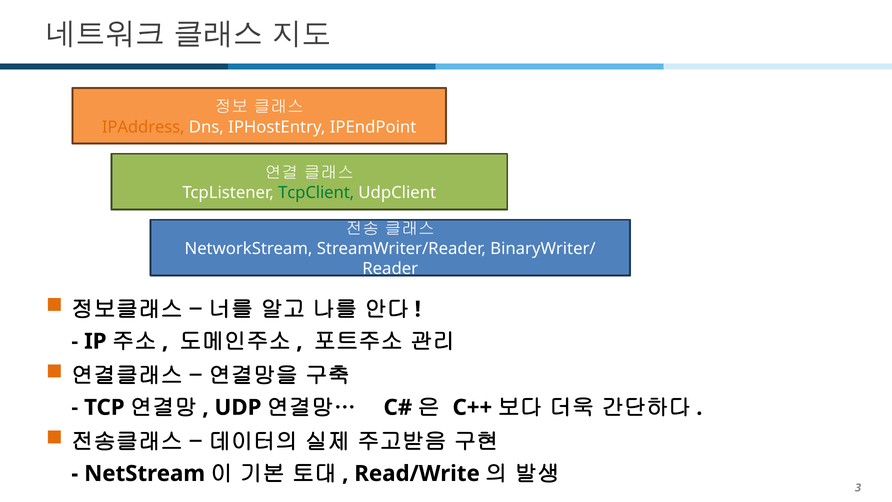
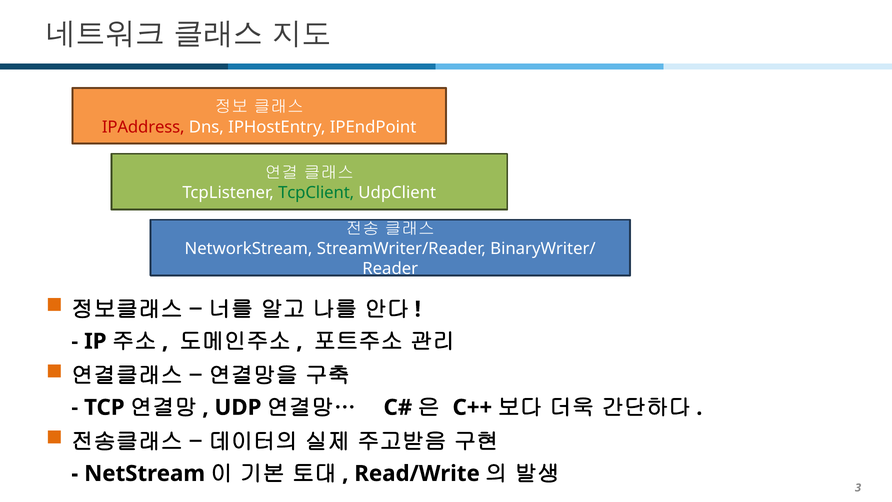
IPAddress colour: orange -> red
